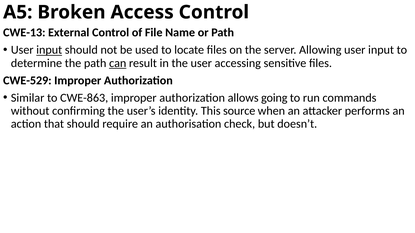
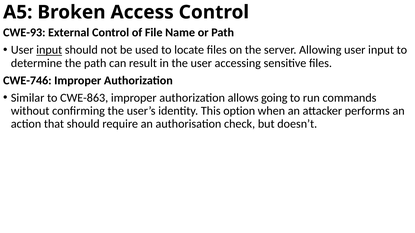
CWE-13: CWE-13 -> CWE-93
can underline: present -> none
CWE-529: CWE-529 -> CWE-746
source: source -> option
